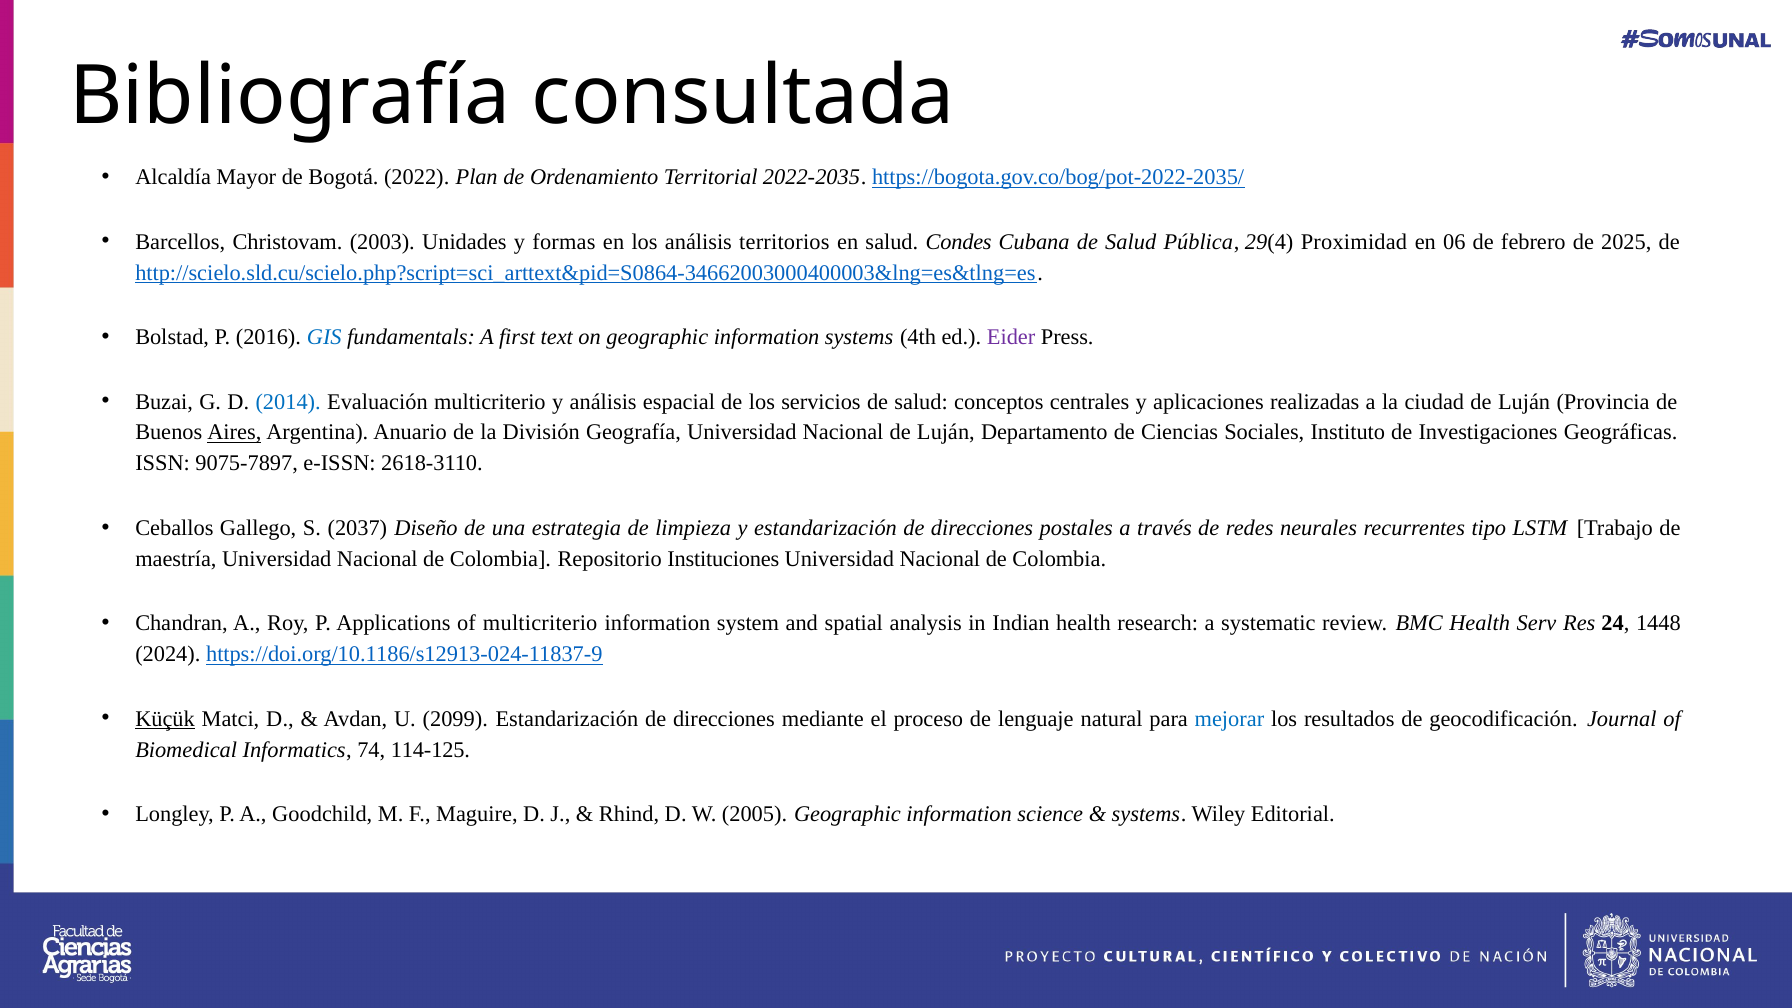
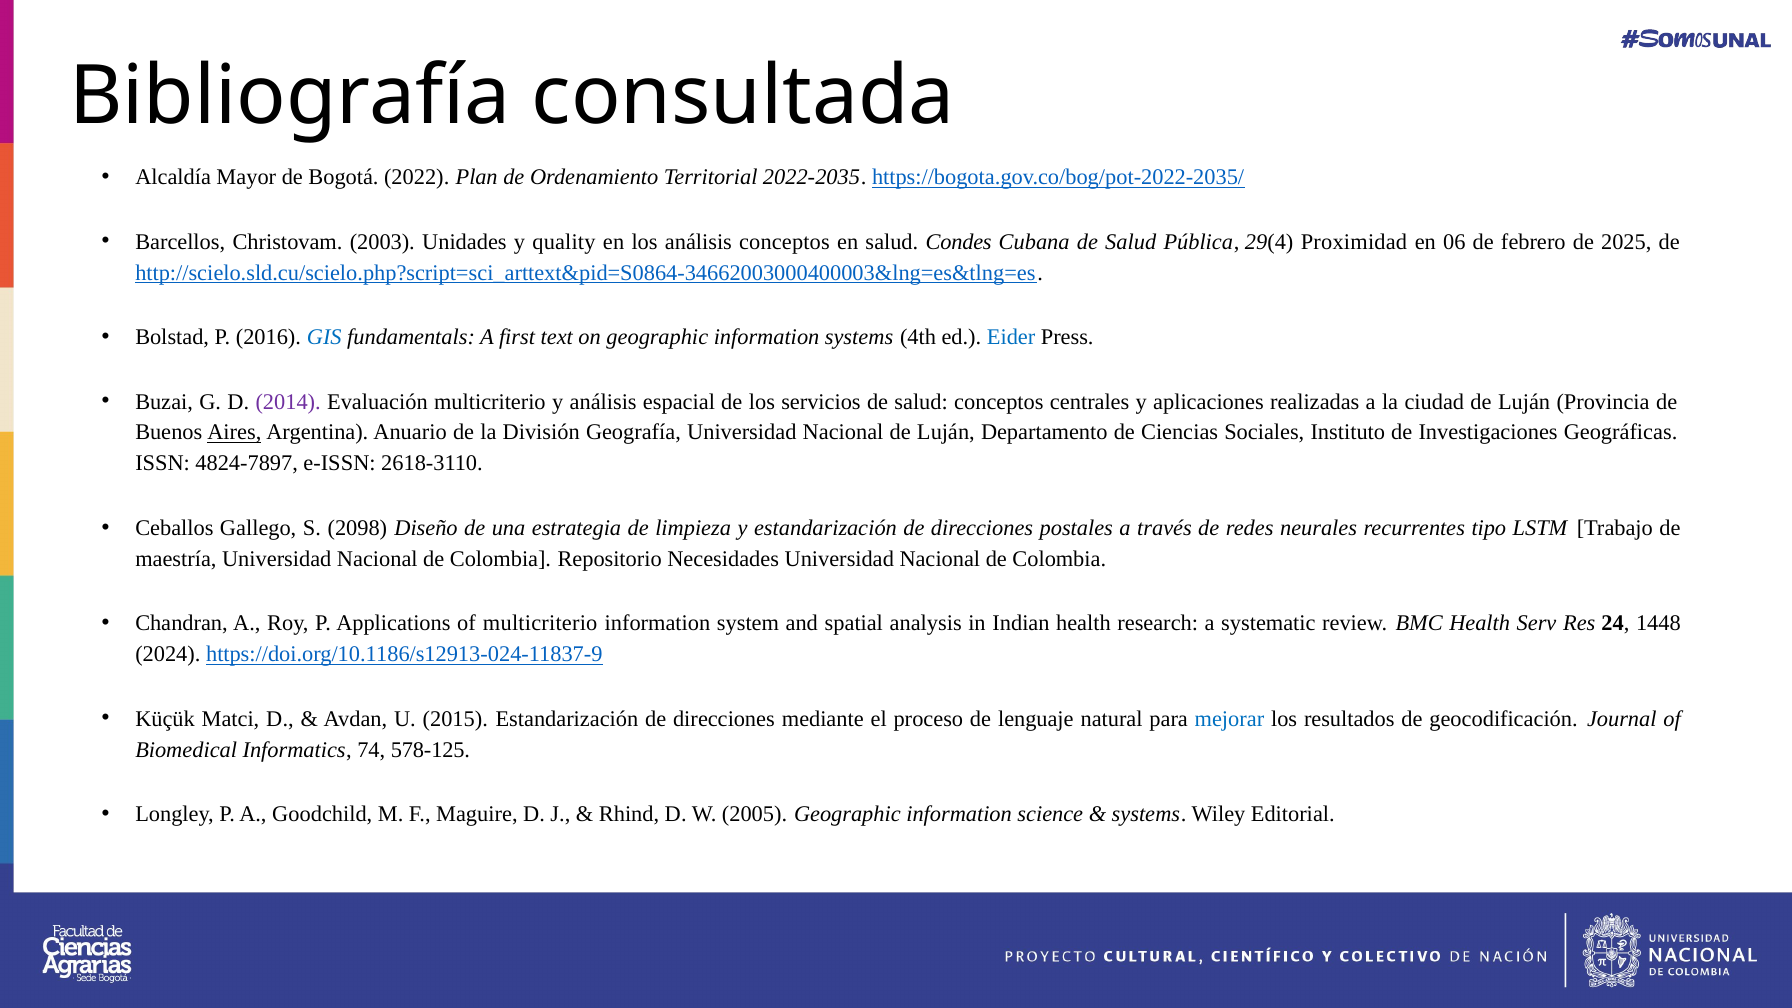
formas: formas -> quality
análisis territorios: territorios -> conceptos
Eider colour: purple -> blue
2014 colour: blue -> purple
9075-7897: 9075-7897 -> 4824-7897
2037: 2037 -> 2098
Instituciones: Instituciones -> Necesidades
Küçük underline: present -> none
2099: 2099 -> 2015
114-125: 114-125 -> 578-125
